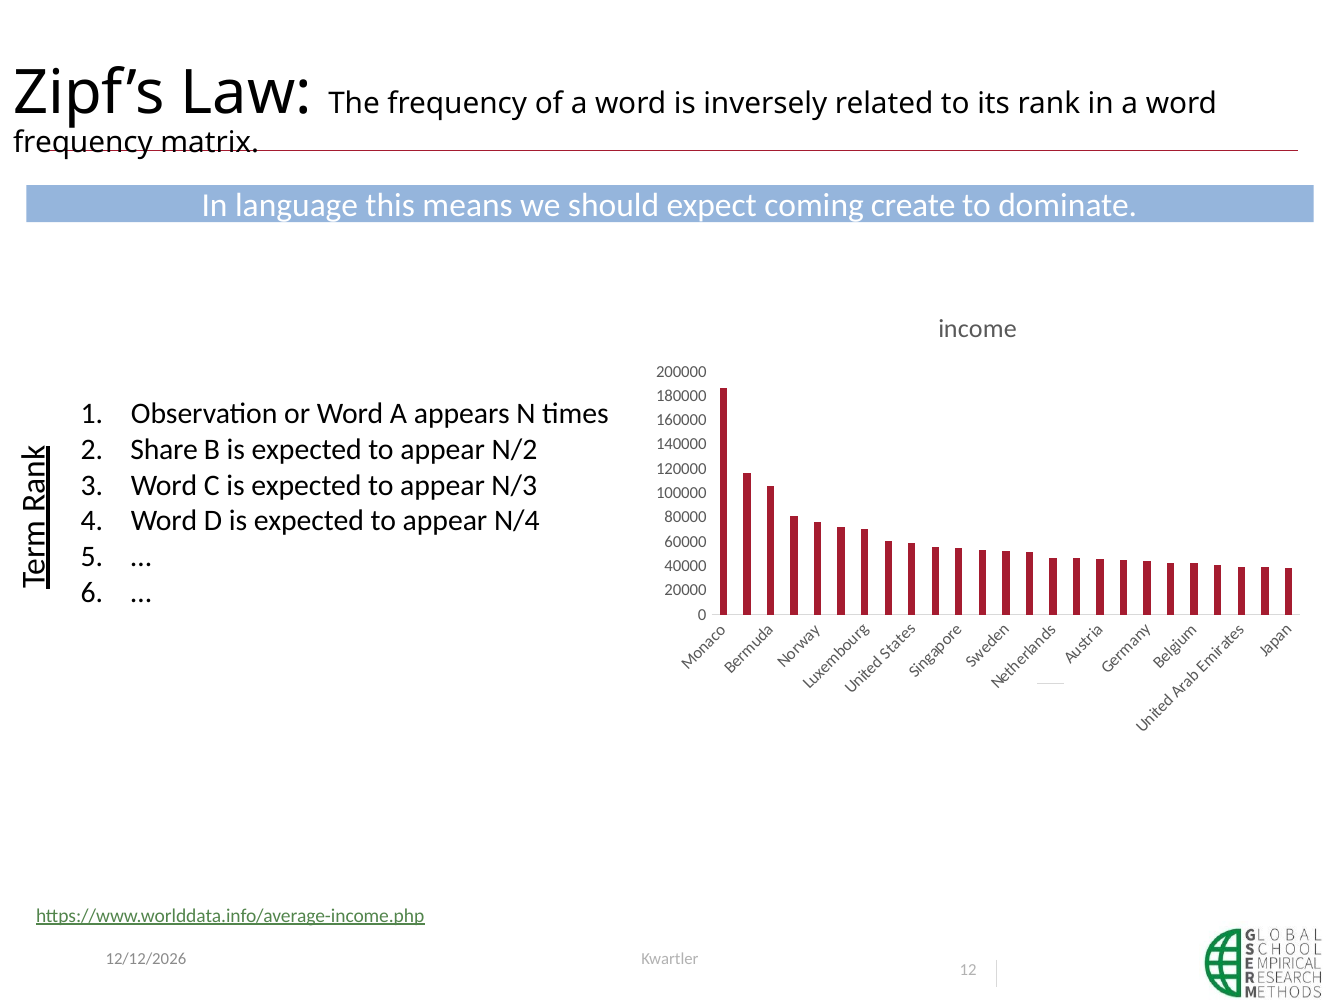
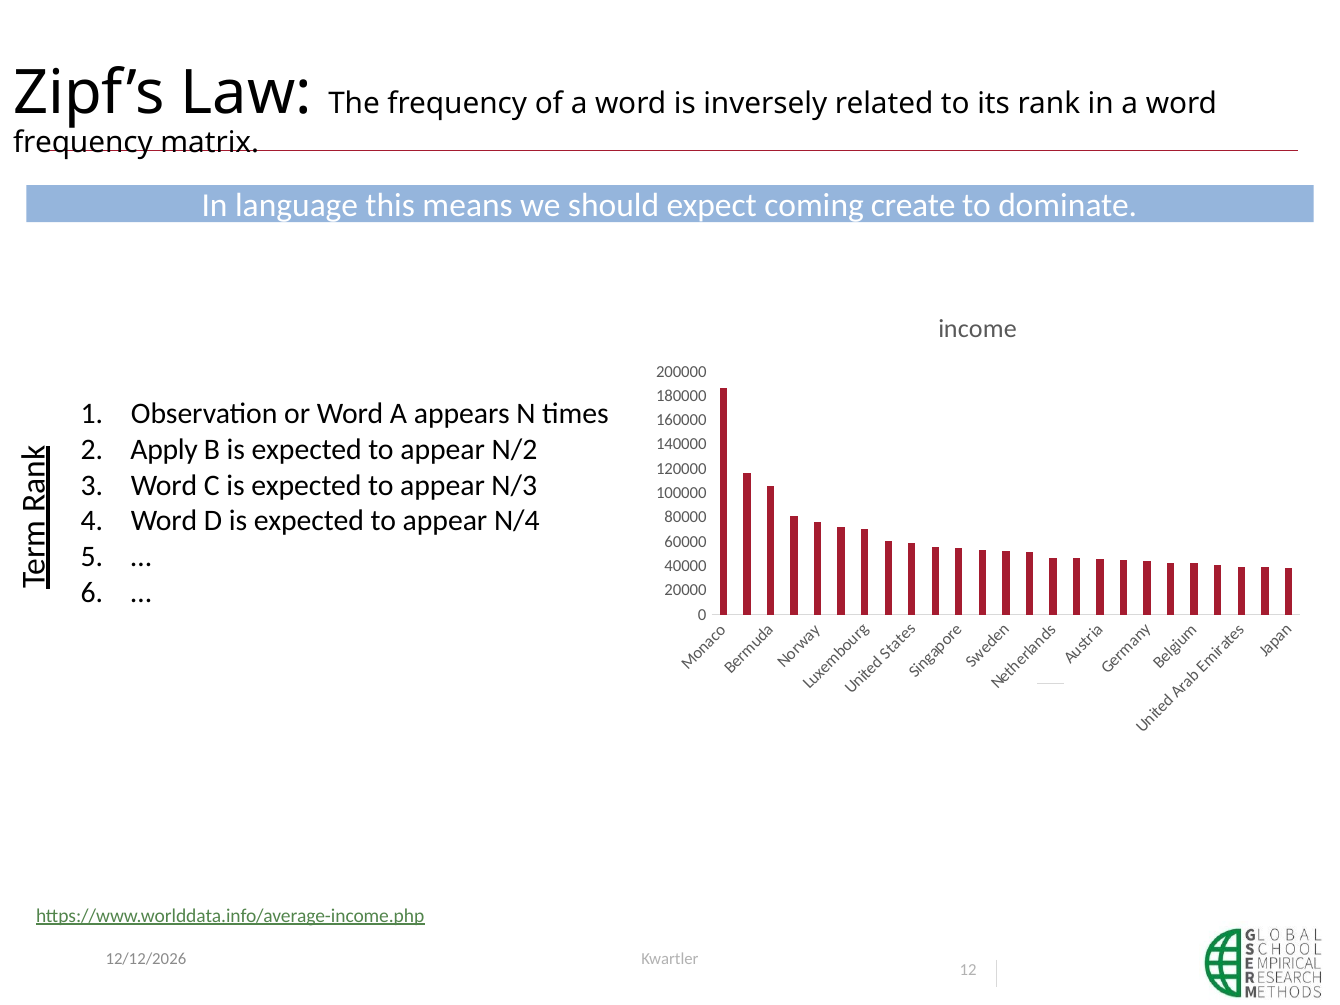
Share: Share -> Apply
